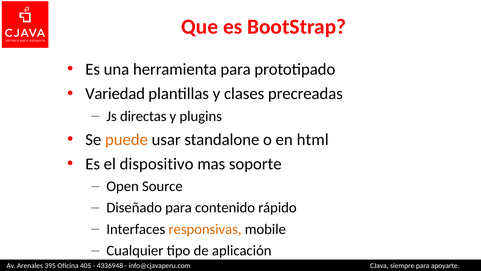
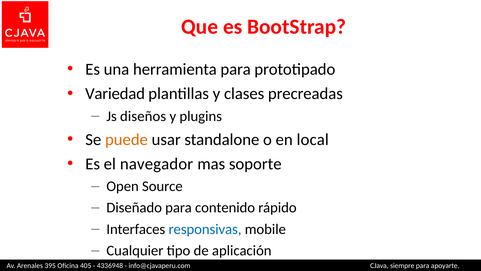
directas: directas -> diseños
html: html -> local
dispositivo: dispositivo -> navegador
responsivas colour: orange -> blue
